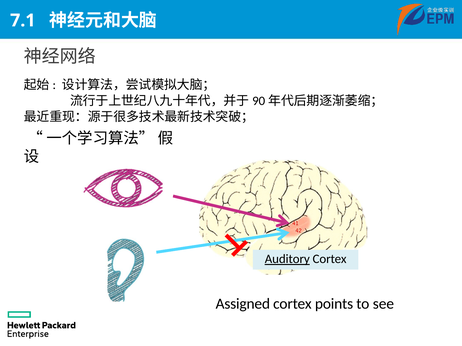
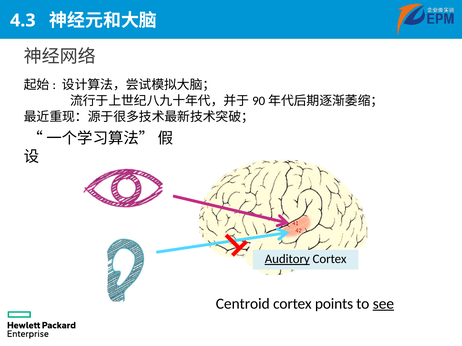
7.1: 7.1 -> 4.3
Assigned: Assigned -> Centroid
see underline: none -> present
